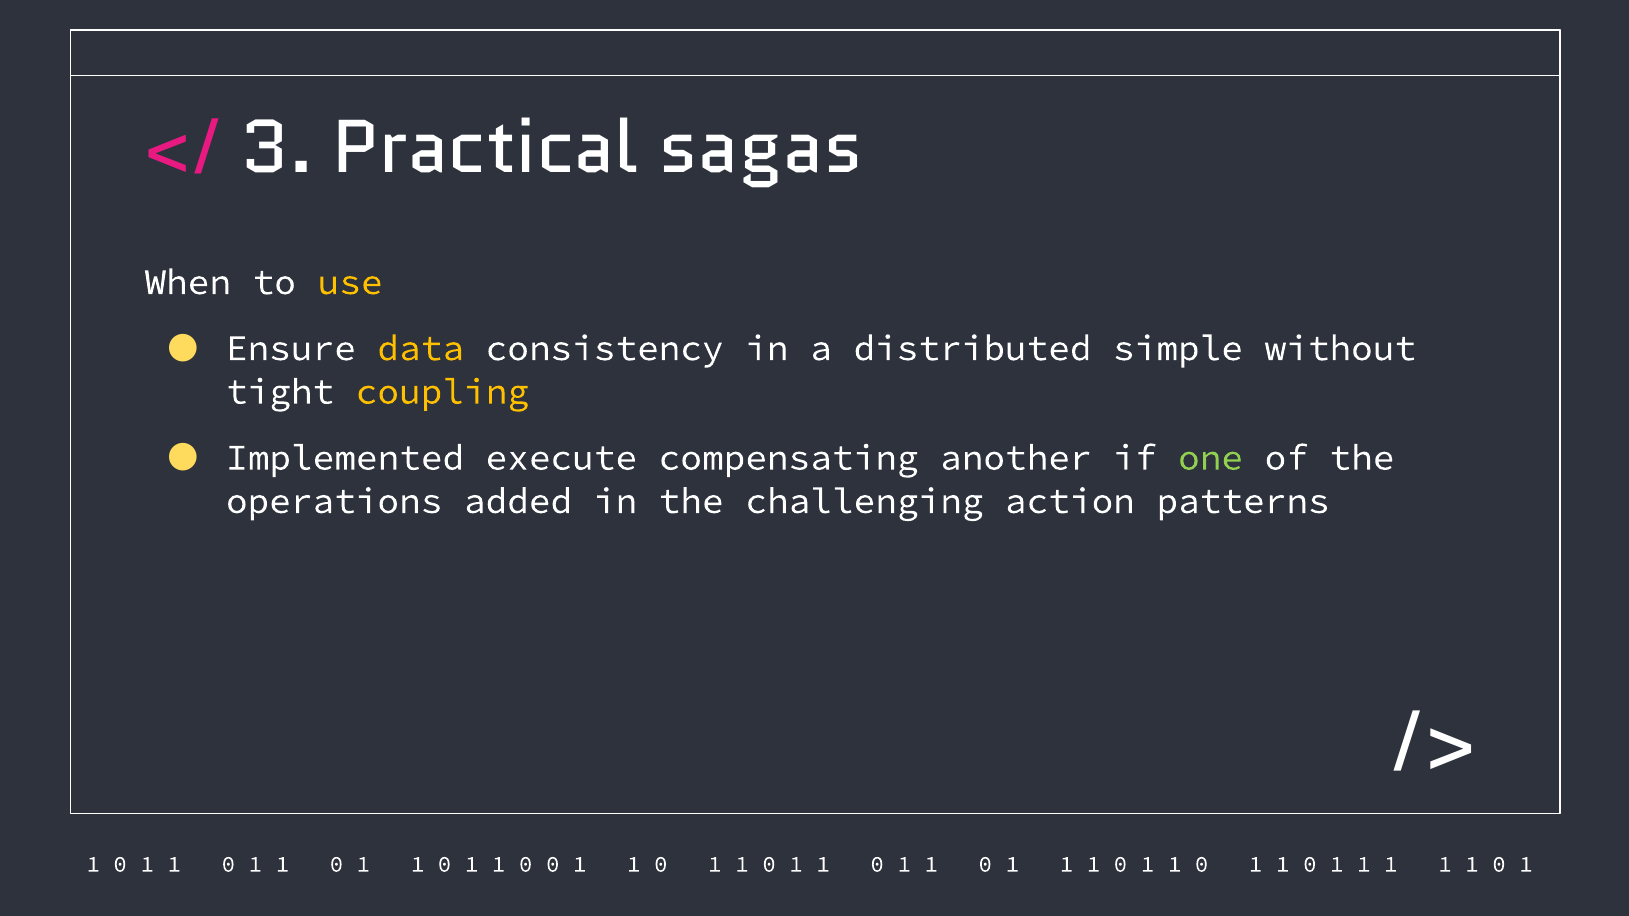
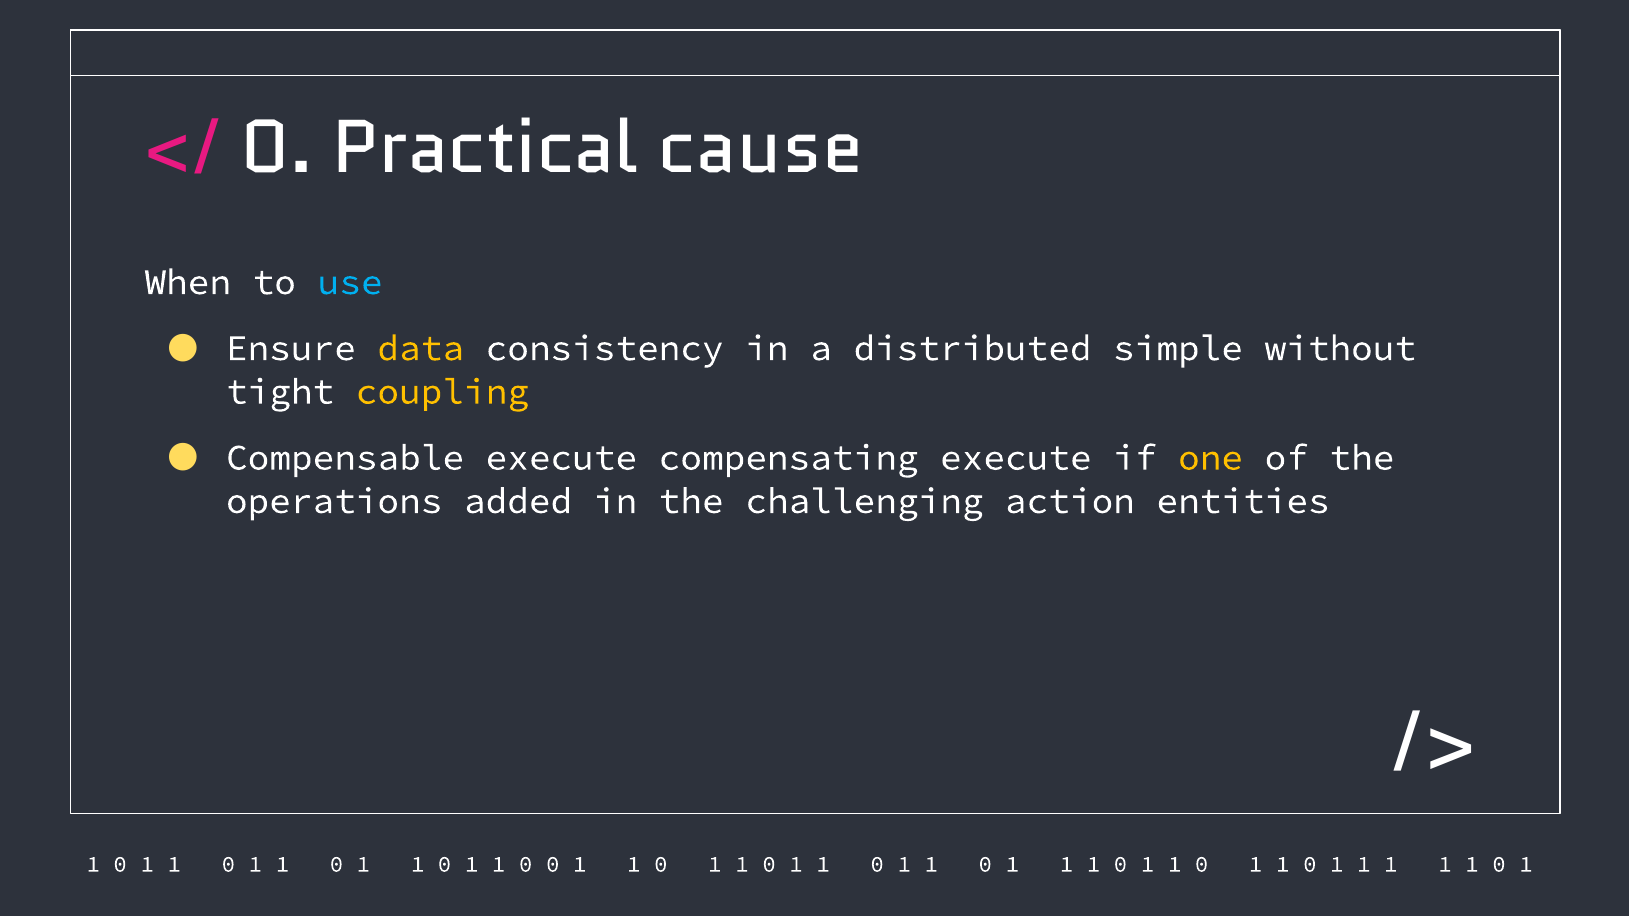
3 at (278, 148): 3 -> 0
sagas: sagas -> cause
use colour: yellow -> light blue
Implemented: Implemented -> Compensable
compensating another: another -> execute
one colour: light green -> yellow
patterns: patterns -> entities
